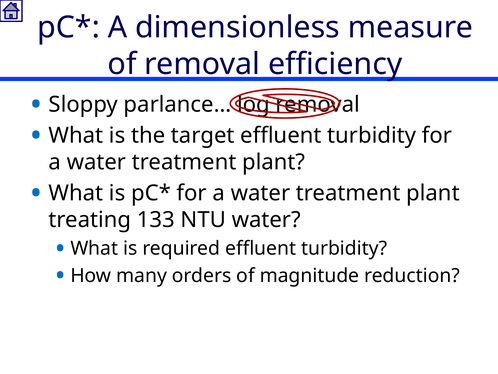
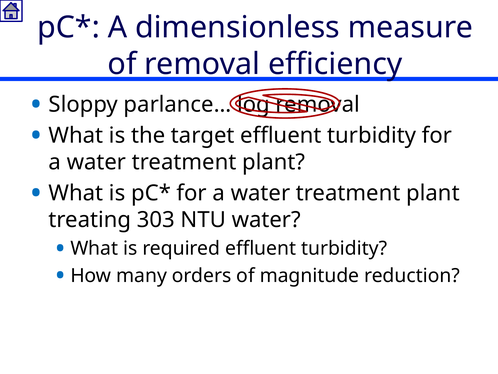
133: 133 -> 303
